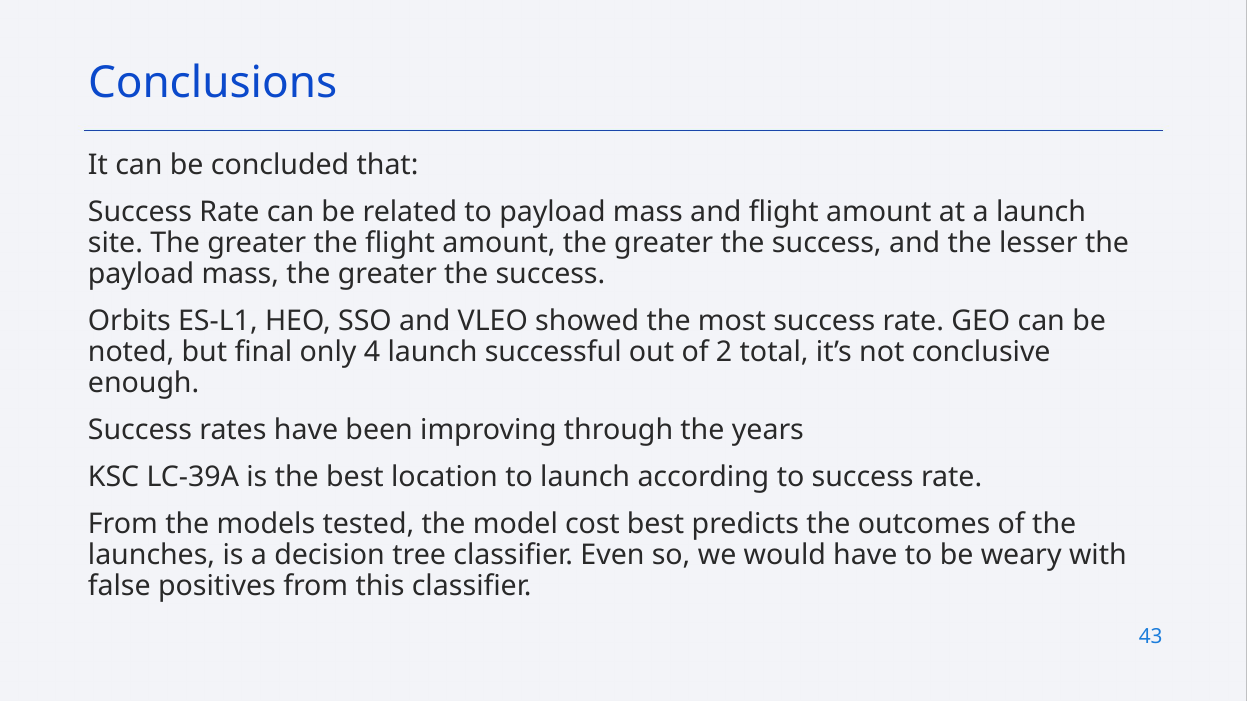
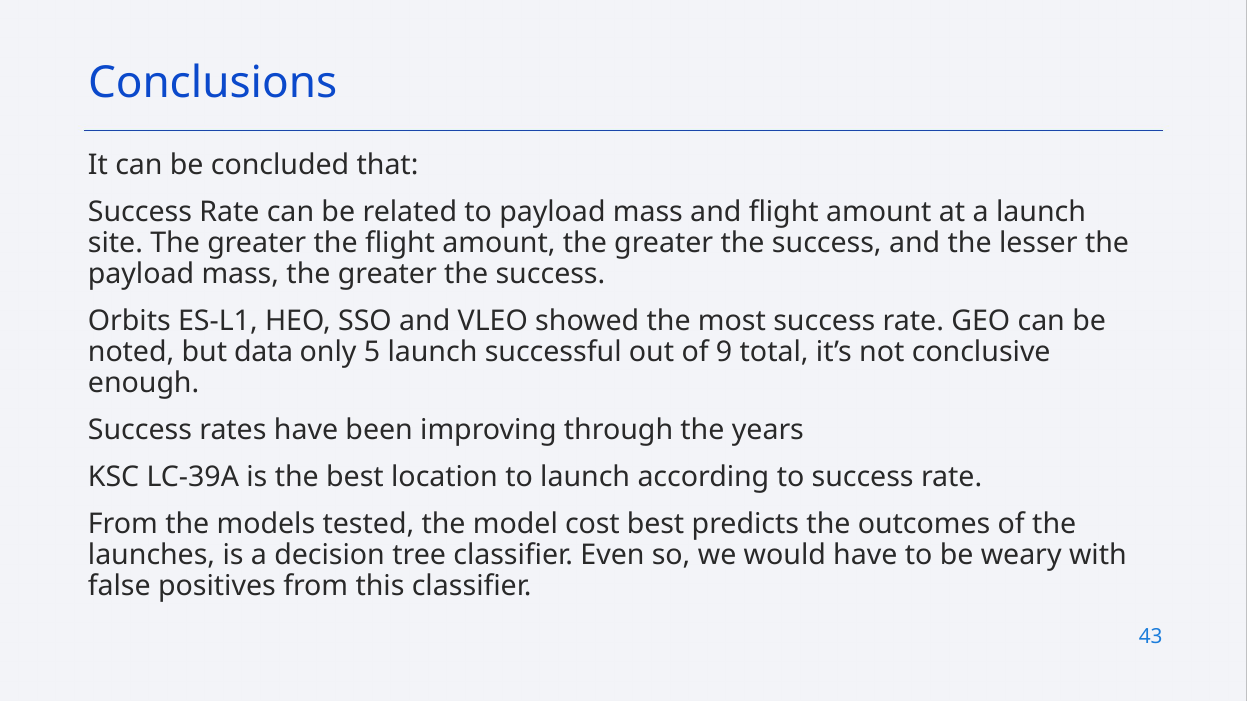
final: final -> data
4: 4 -> 5
2: 2 -> 9
